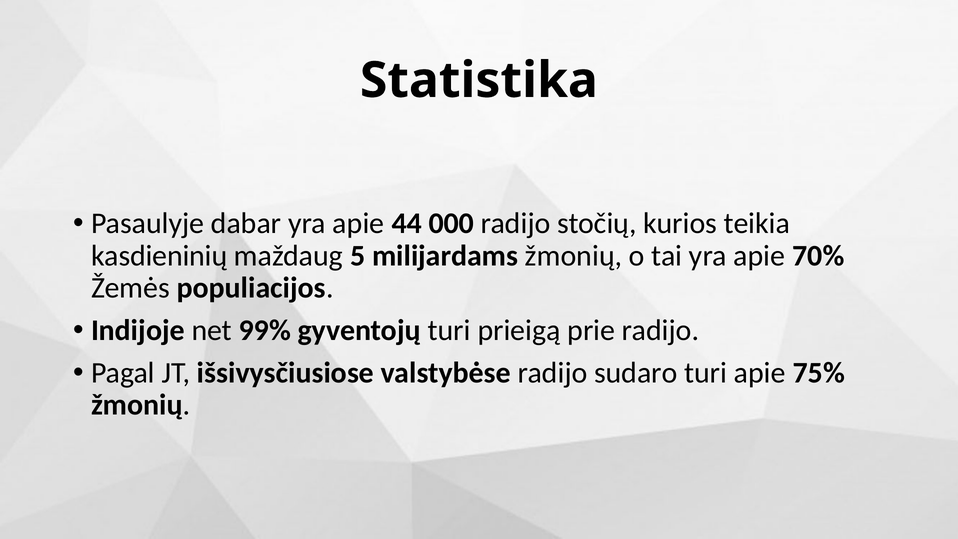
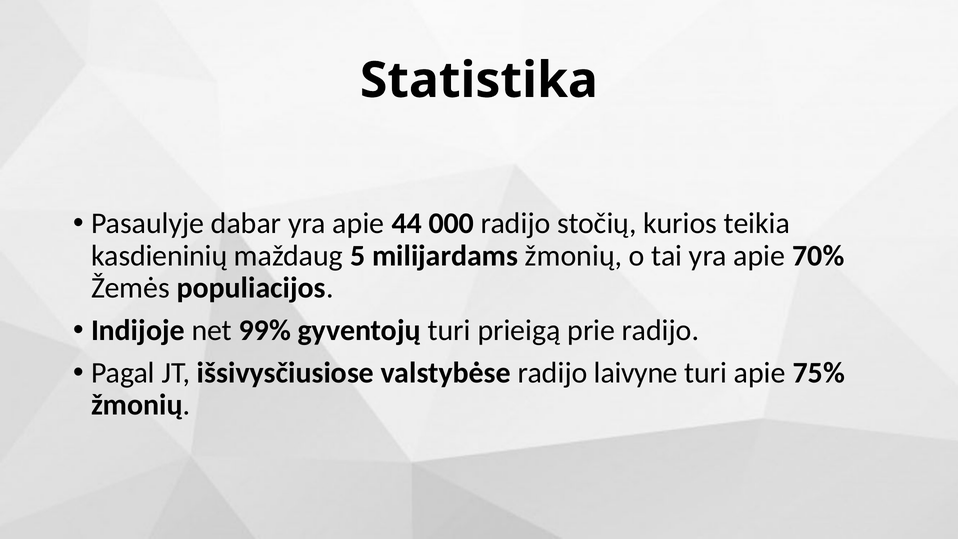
sudaro: sudaro -> laivyne
